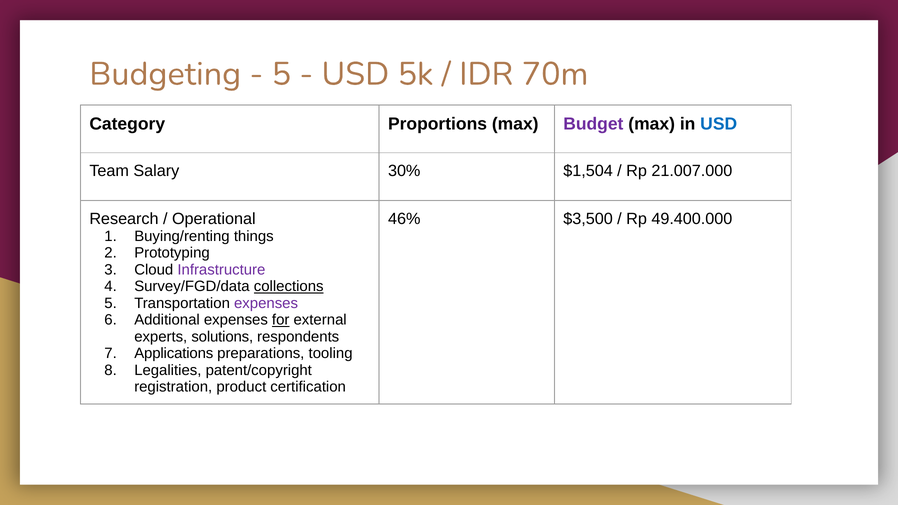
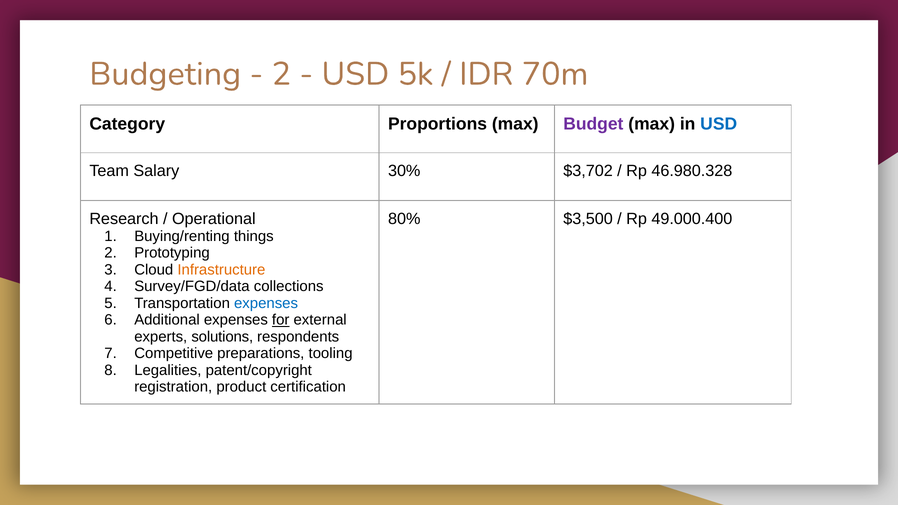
5 at (281, 74): 5 -> 2
$1,504: $1,504 -> $3,702
21.007.000: 21.007.000 -> 46.980.328
46%: 46% -> 80%
49.400.000: 49.400.000 -> 49.000.400
Infrastructure colour: purple -> orange
collections underline: present -> none
expenses at (266, 303) colour: purple -> blue
Applications: Applications -> Competitive
